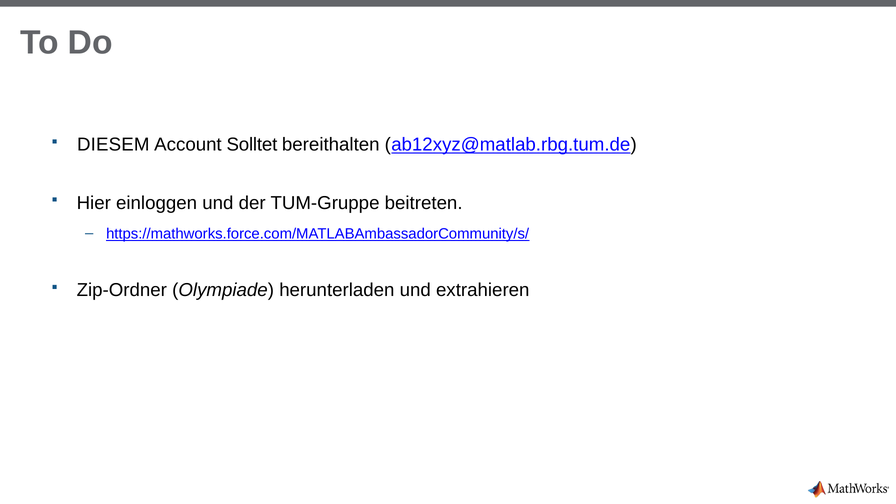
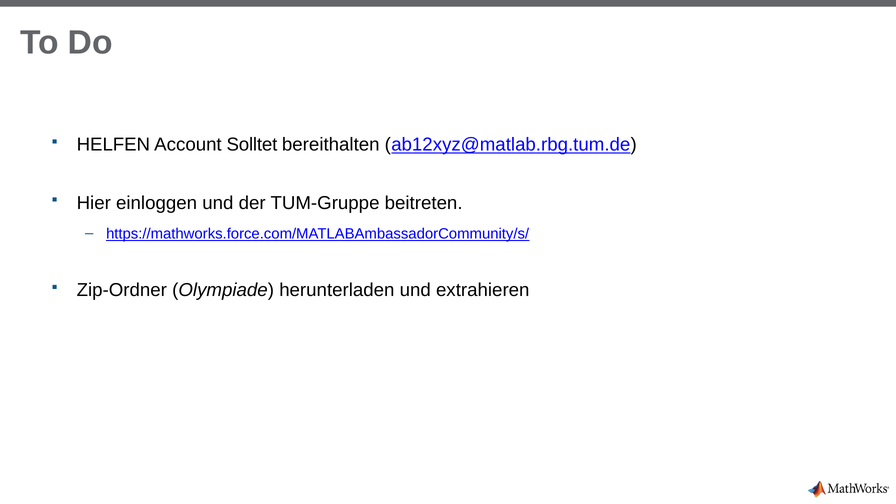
DIESEM: DIESEM -> HELFEN
